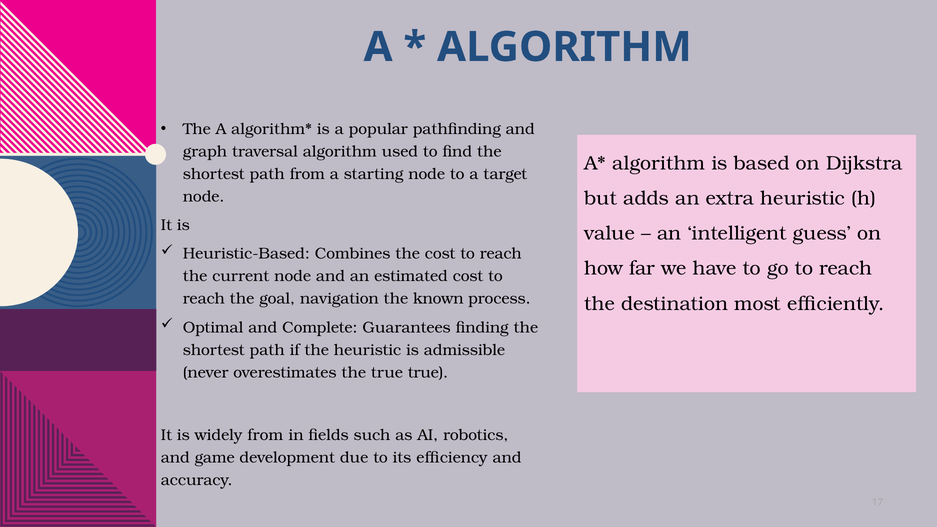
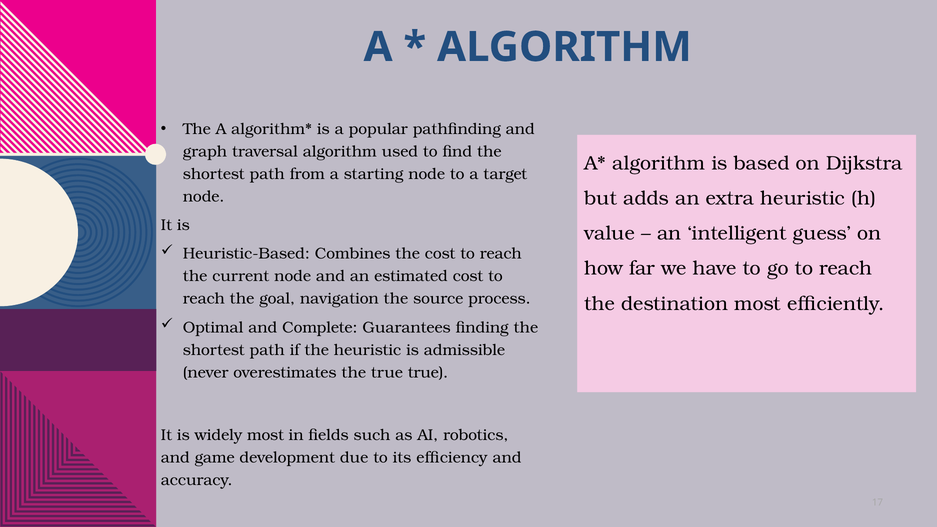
known: known -> source
widely from: from -> most
